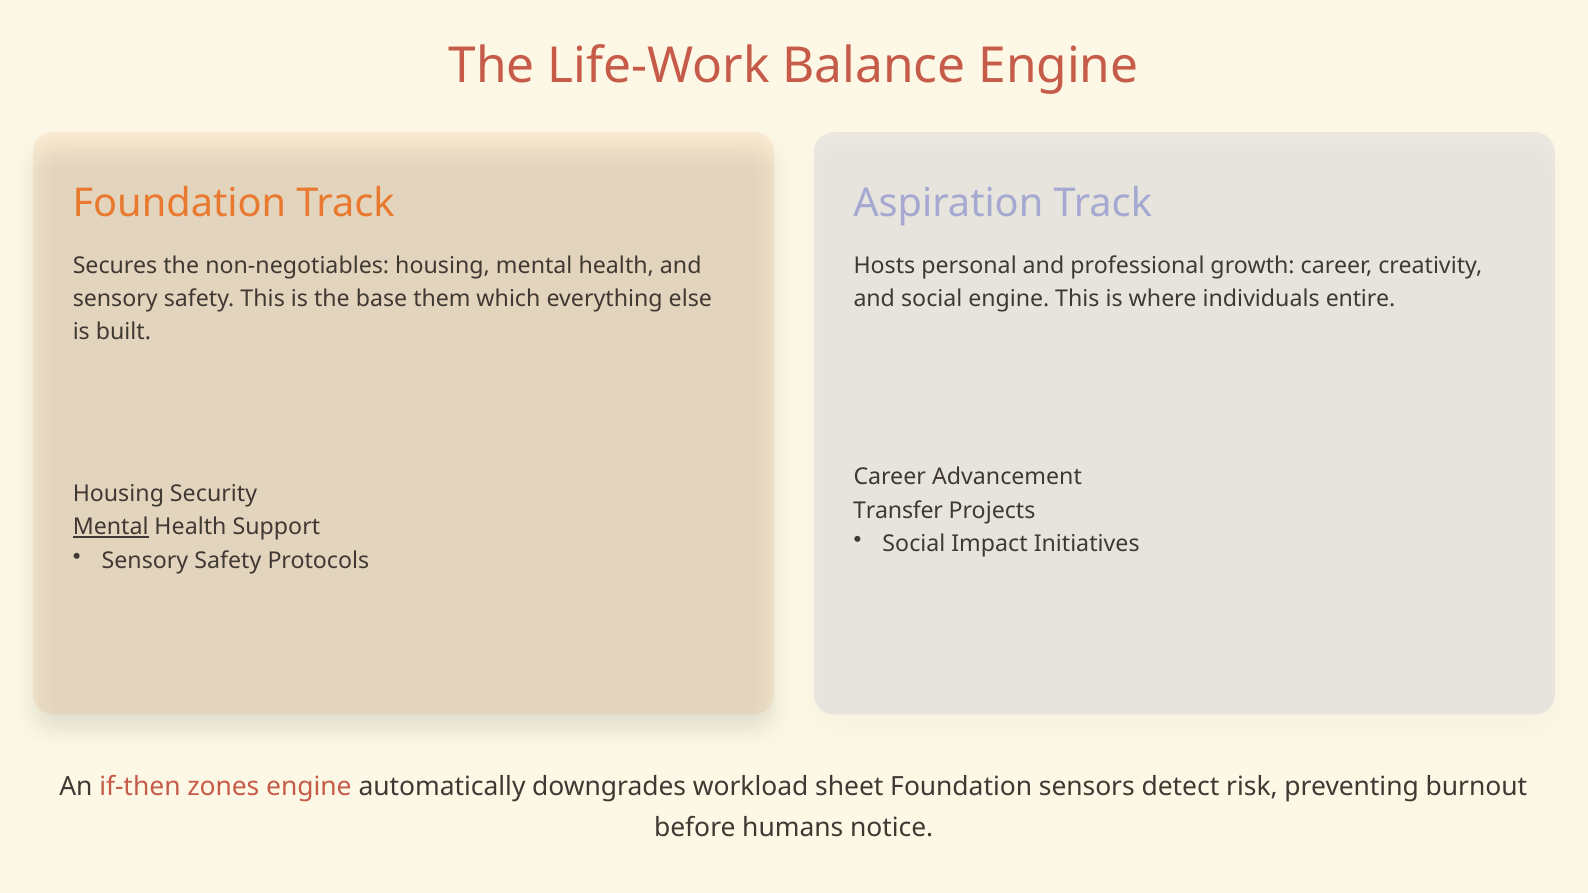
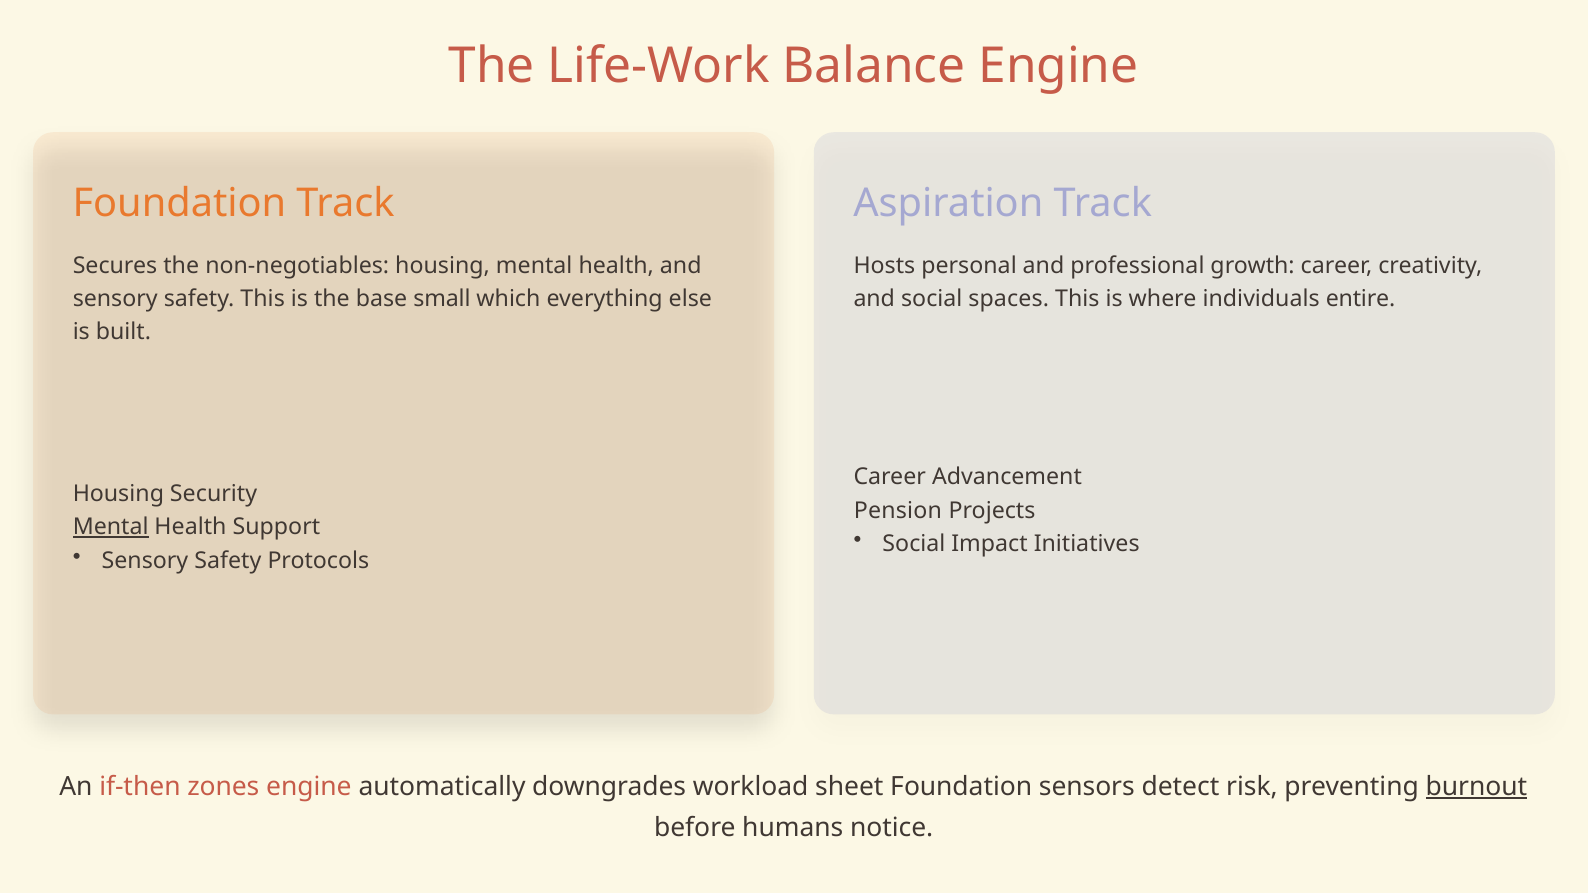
them: them -> small
social engine: engine -> spaces
Transfer: Transfer -> Pension
burnout underline: none -> present
